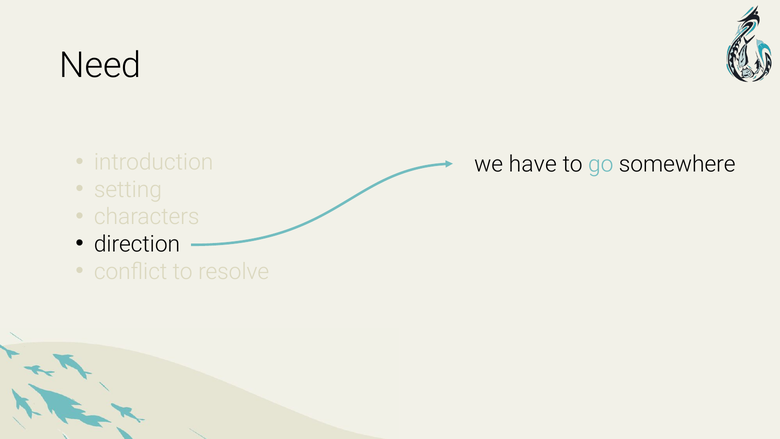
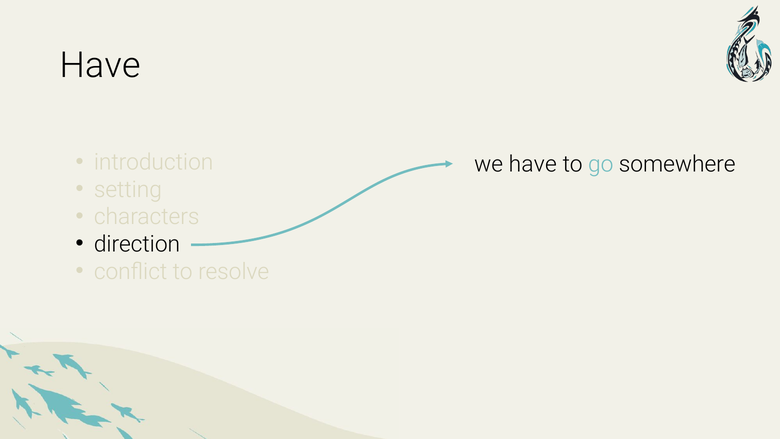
Need at (100, 66): Need -> Have
